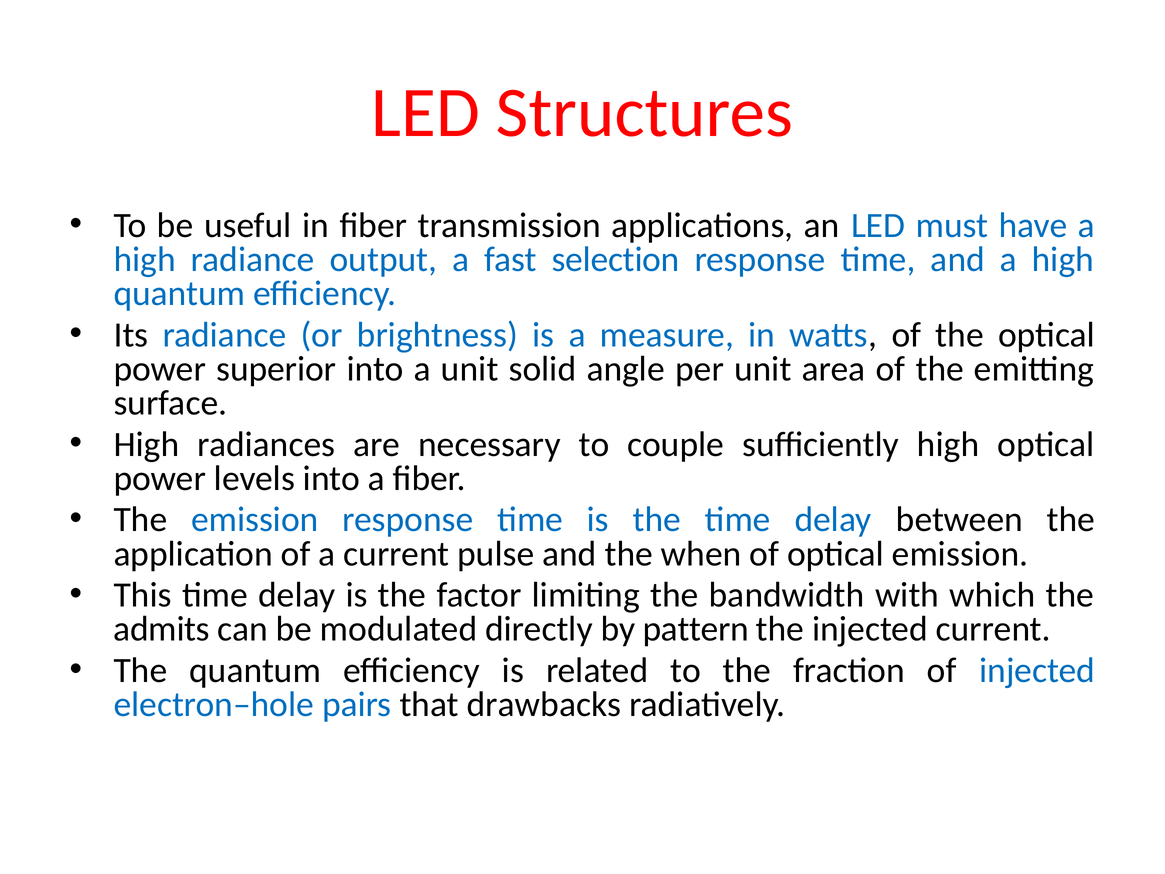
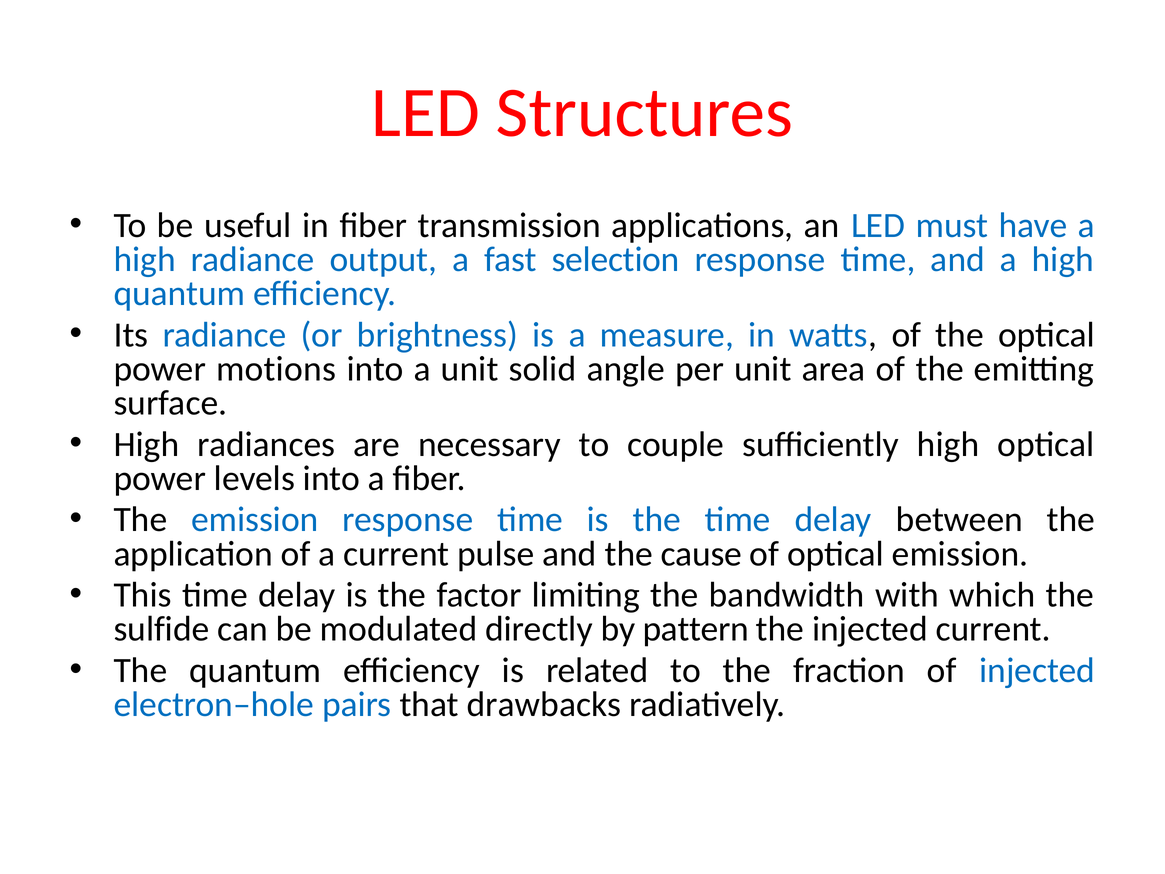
superior: superior -> motions
when: when -> cause
admits: admits -> sulfide
